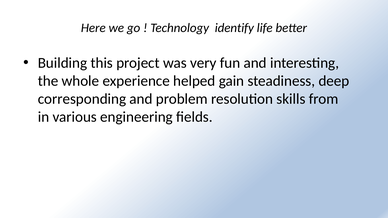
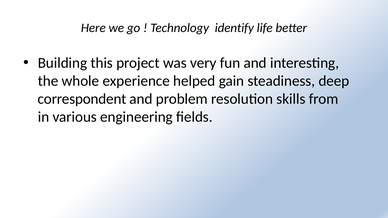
corresponding: corresponding -> correspondent
